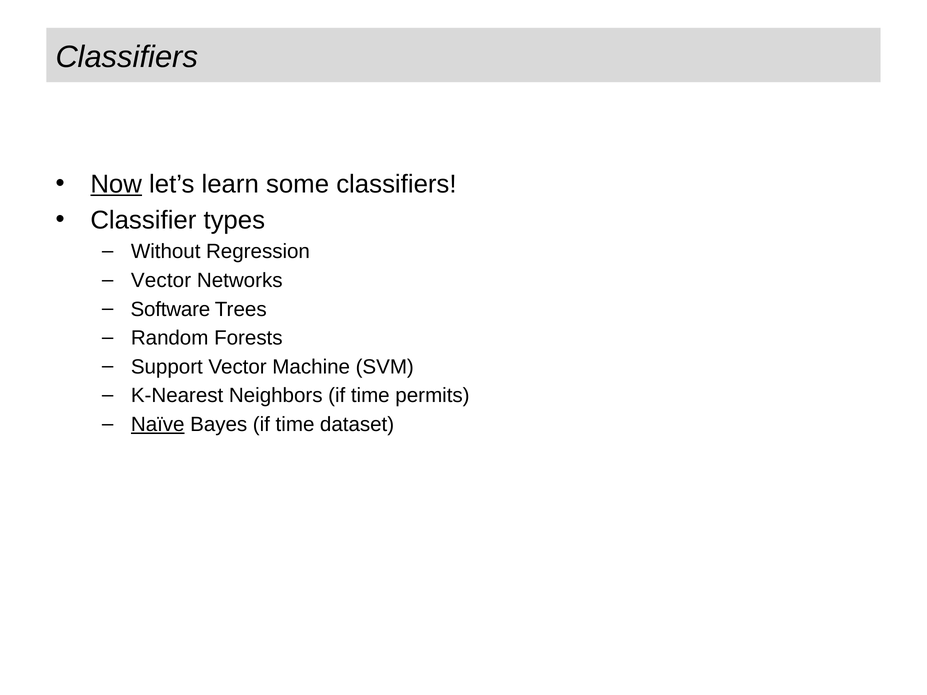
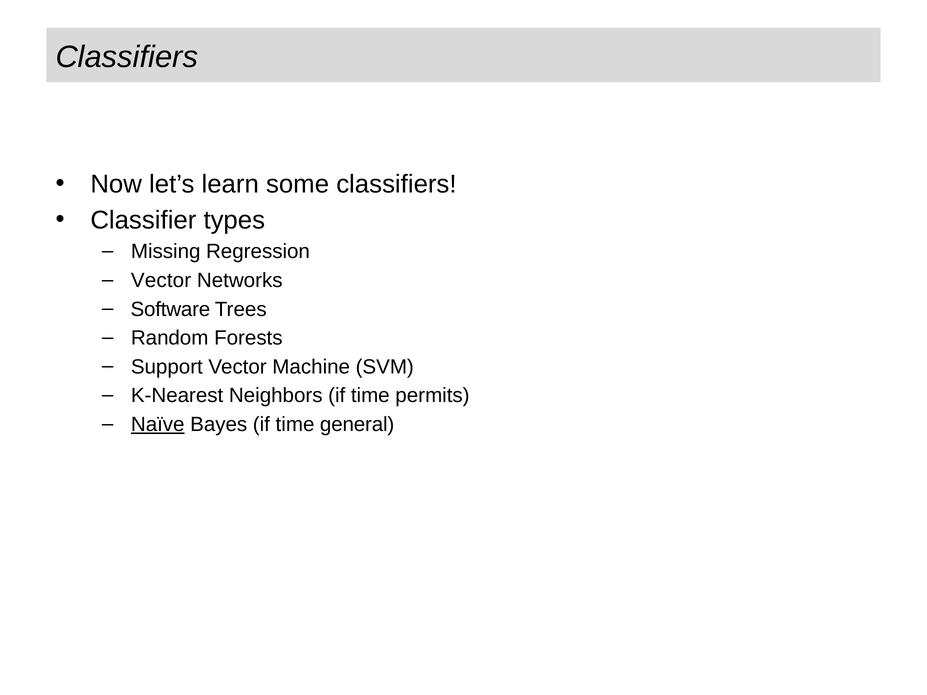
Now underline: present -> none
Without: Without -> Missing
dataset: dataset -> general
